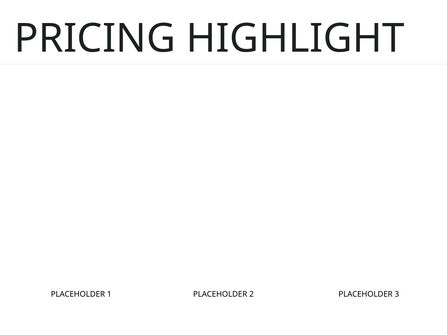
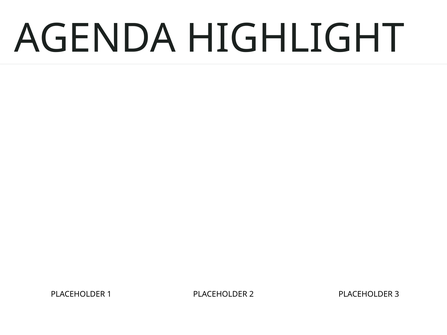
PRICING: PRICING -> AGENDA
